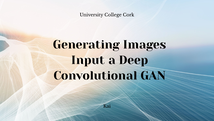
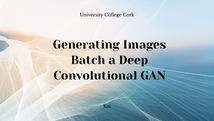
Input: Input -> Batch
